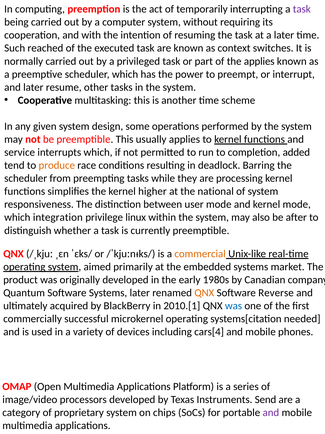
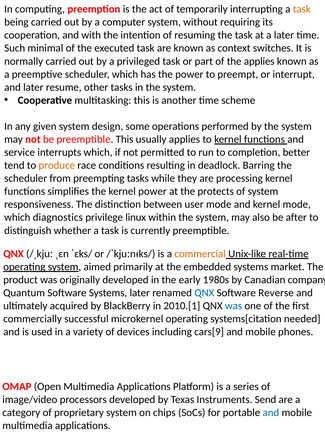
task at (302, 9) colour: purple -> orange
reached: reached -> minimal
added: added -> better
kernel higher: higher -> power
national: national -> protects
integration: integration -> diagnostics
QNX at (204, 292) colour: orange -> blue
cars[4: cars[4 -> cars[9
and at (271, 412) colour: purple -> blue
